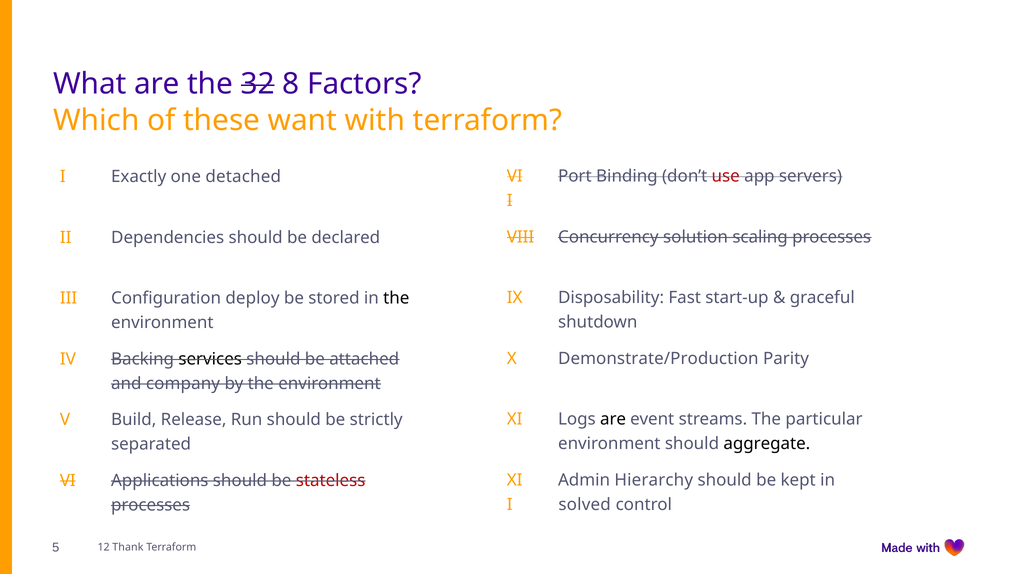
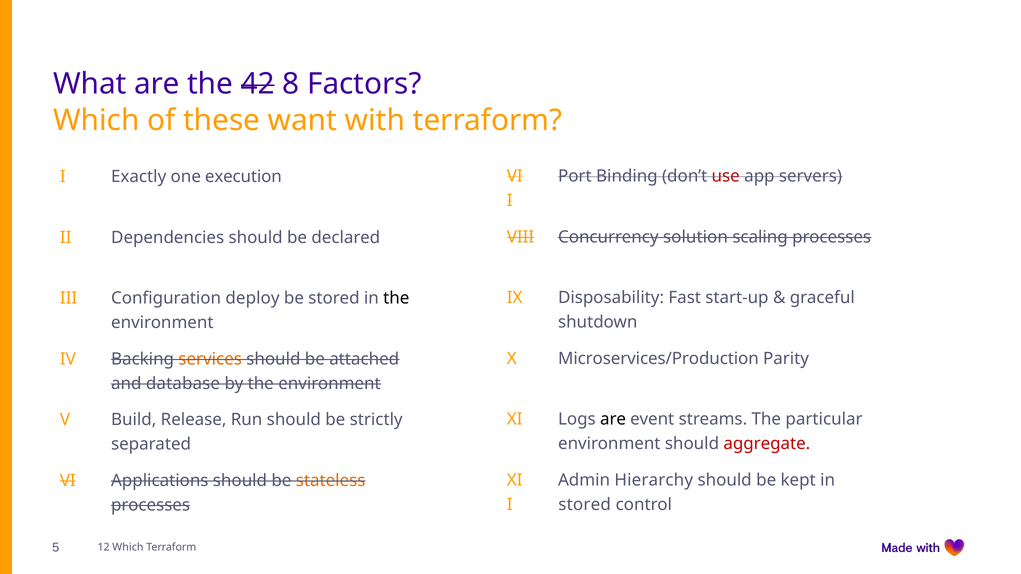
32: 32 -> 42
detached: detached -> execution
Demonstrate/Production: Demonstrate/Production -> Microservices/Production
services colour: black -> orange
company: company -> database
aggregate colour: black -> red
stateless colour: red -> orange
solved at (585, 505): solved -> stored
12 Thank: Thank -> Which
